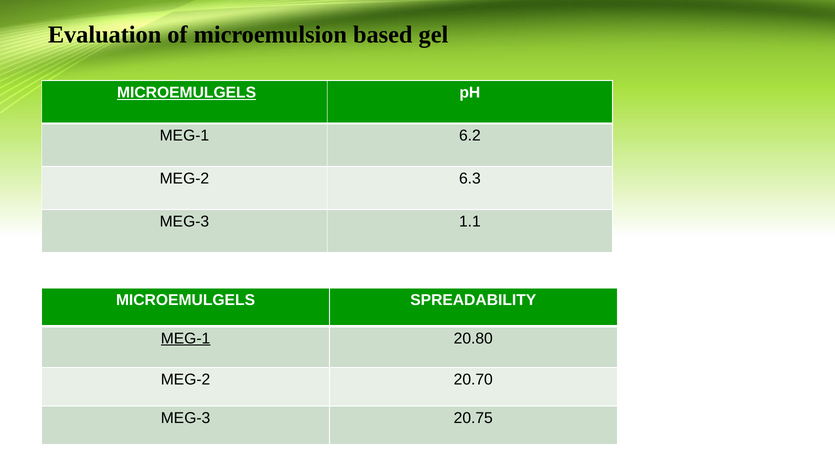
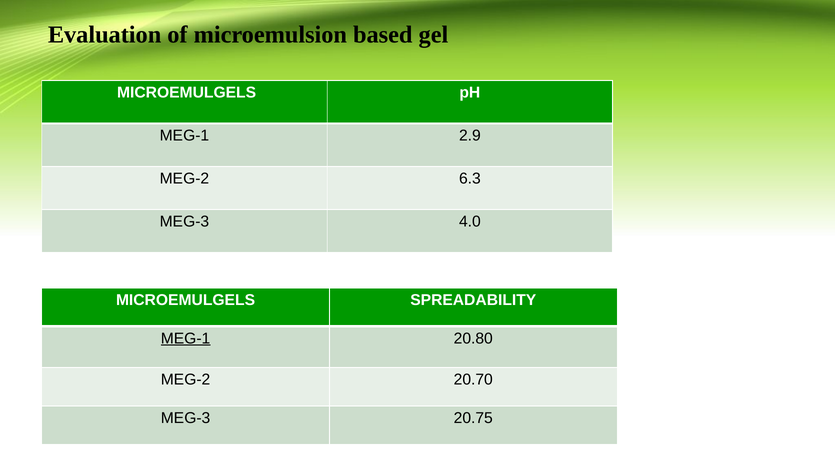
MICROEMULGELS at (187, 93) underline: present -> none
6.2: 6.2 -> 2.9
1.1: 1.1 -> 4.0
